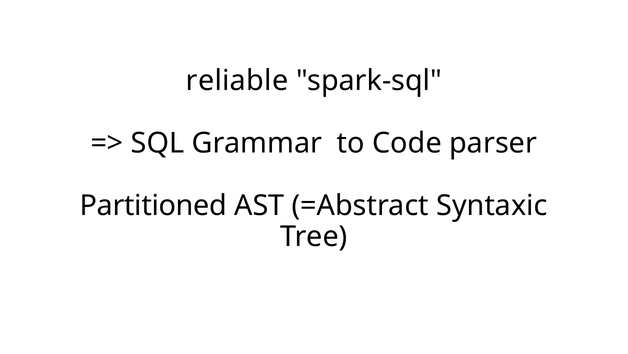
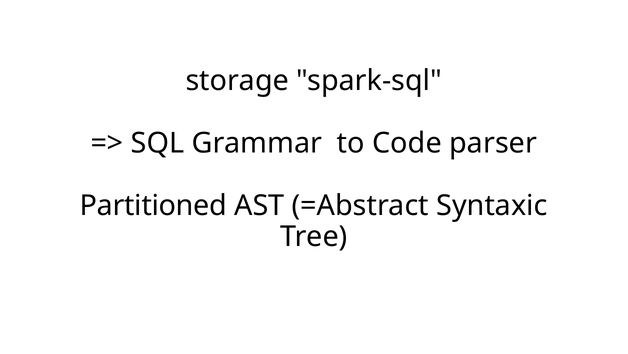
reliable: reliable -> storage
